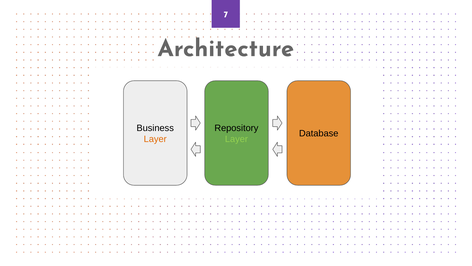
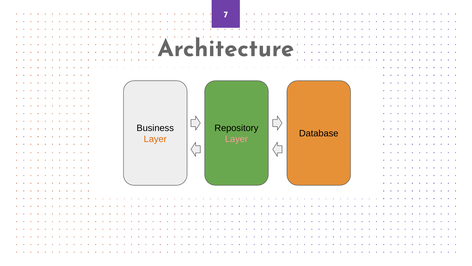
Layer at (236, 139) colour: light green -> pink
